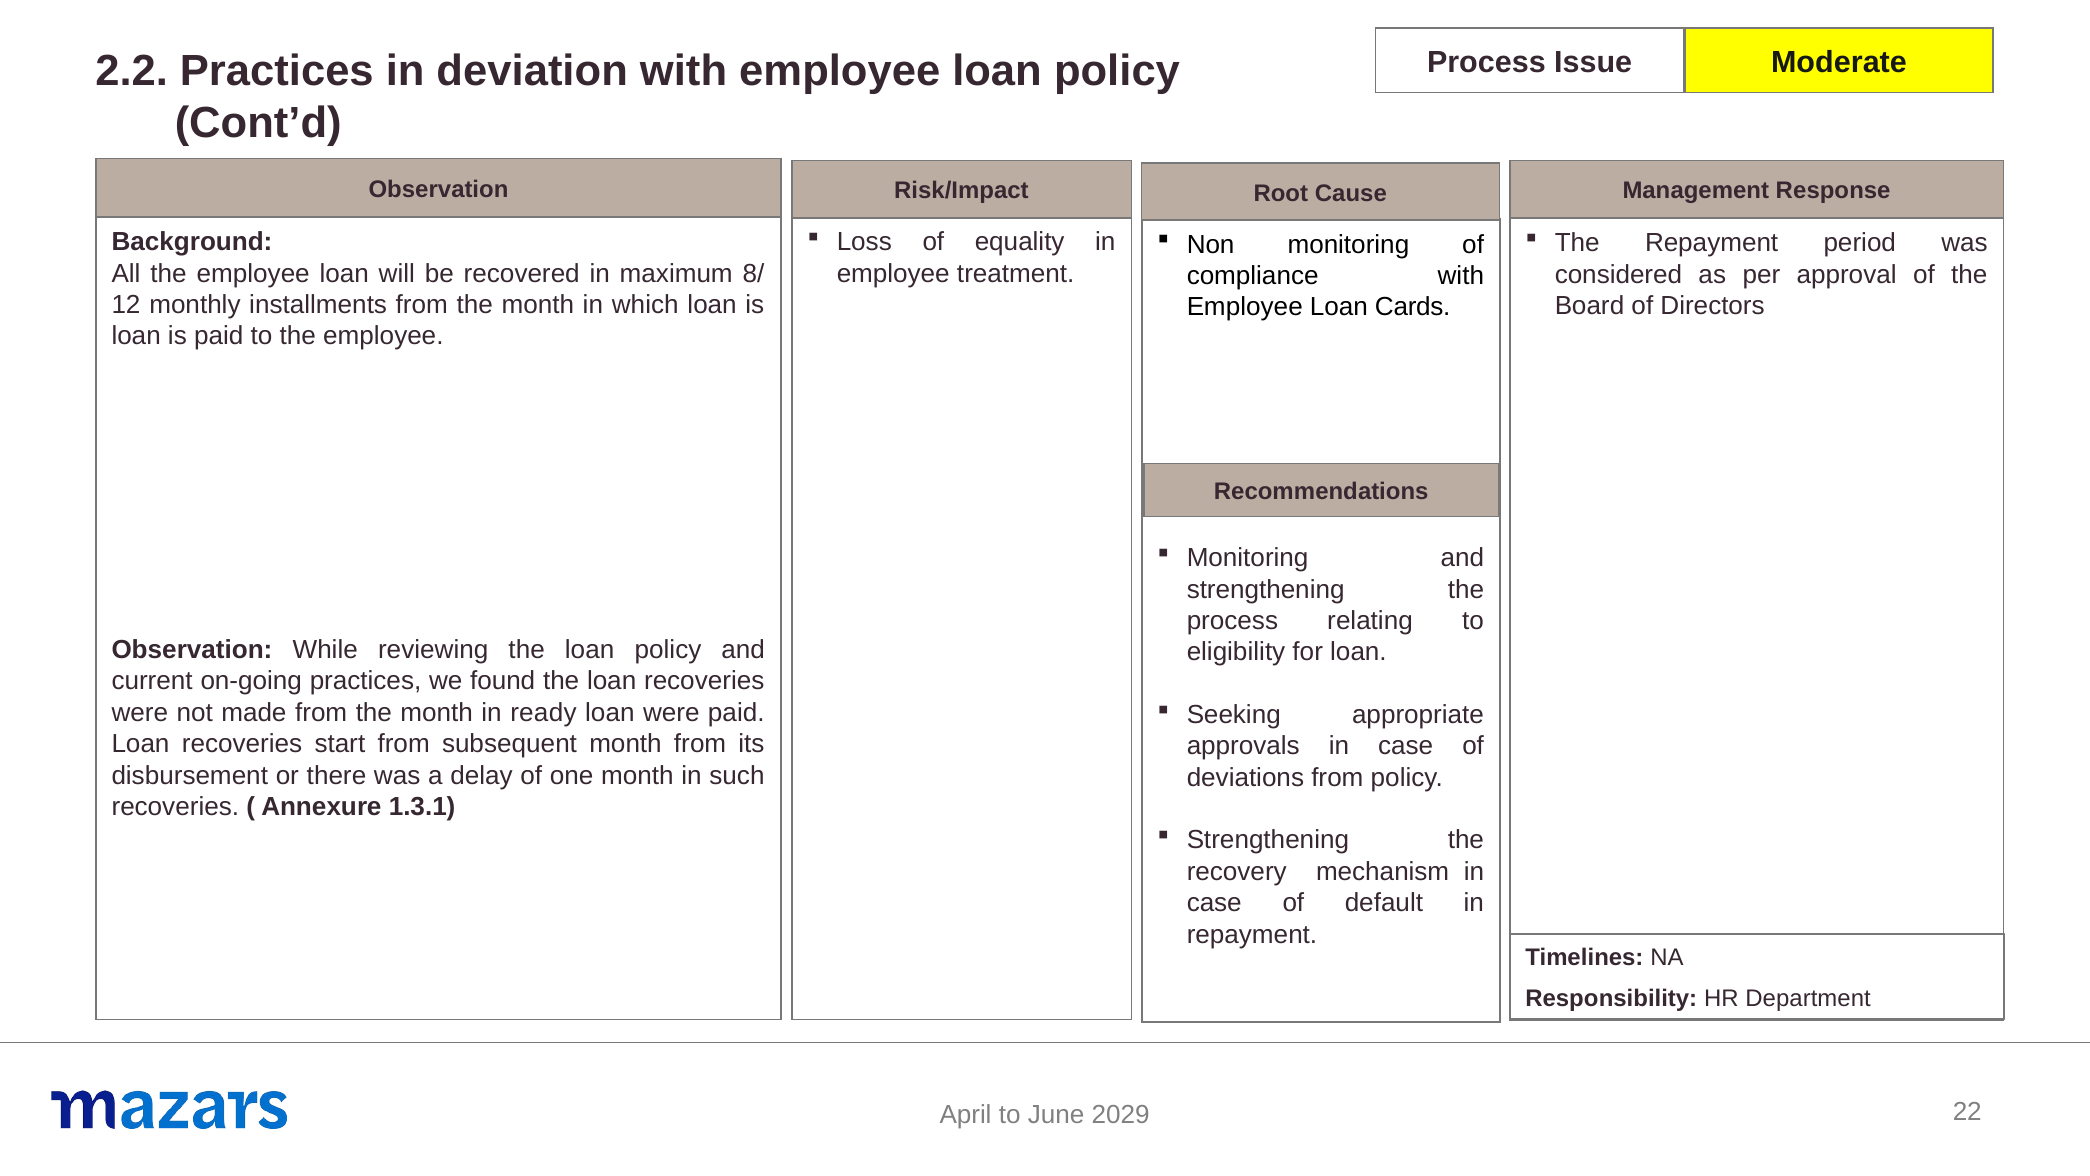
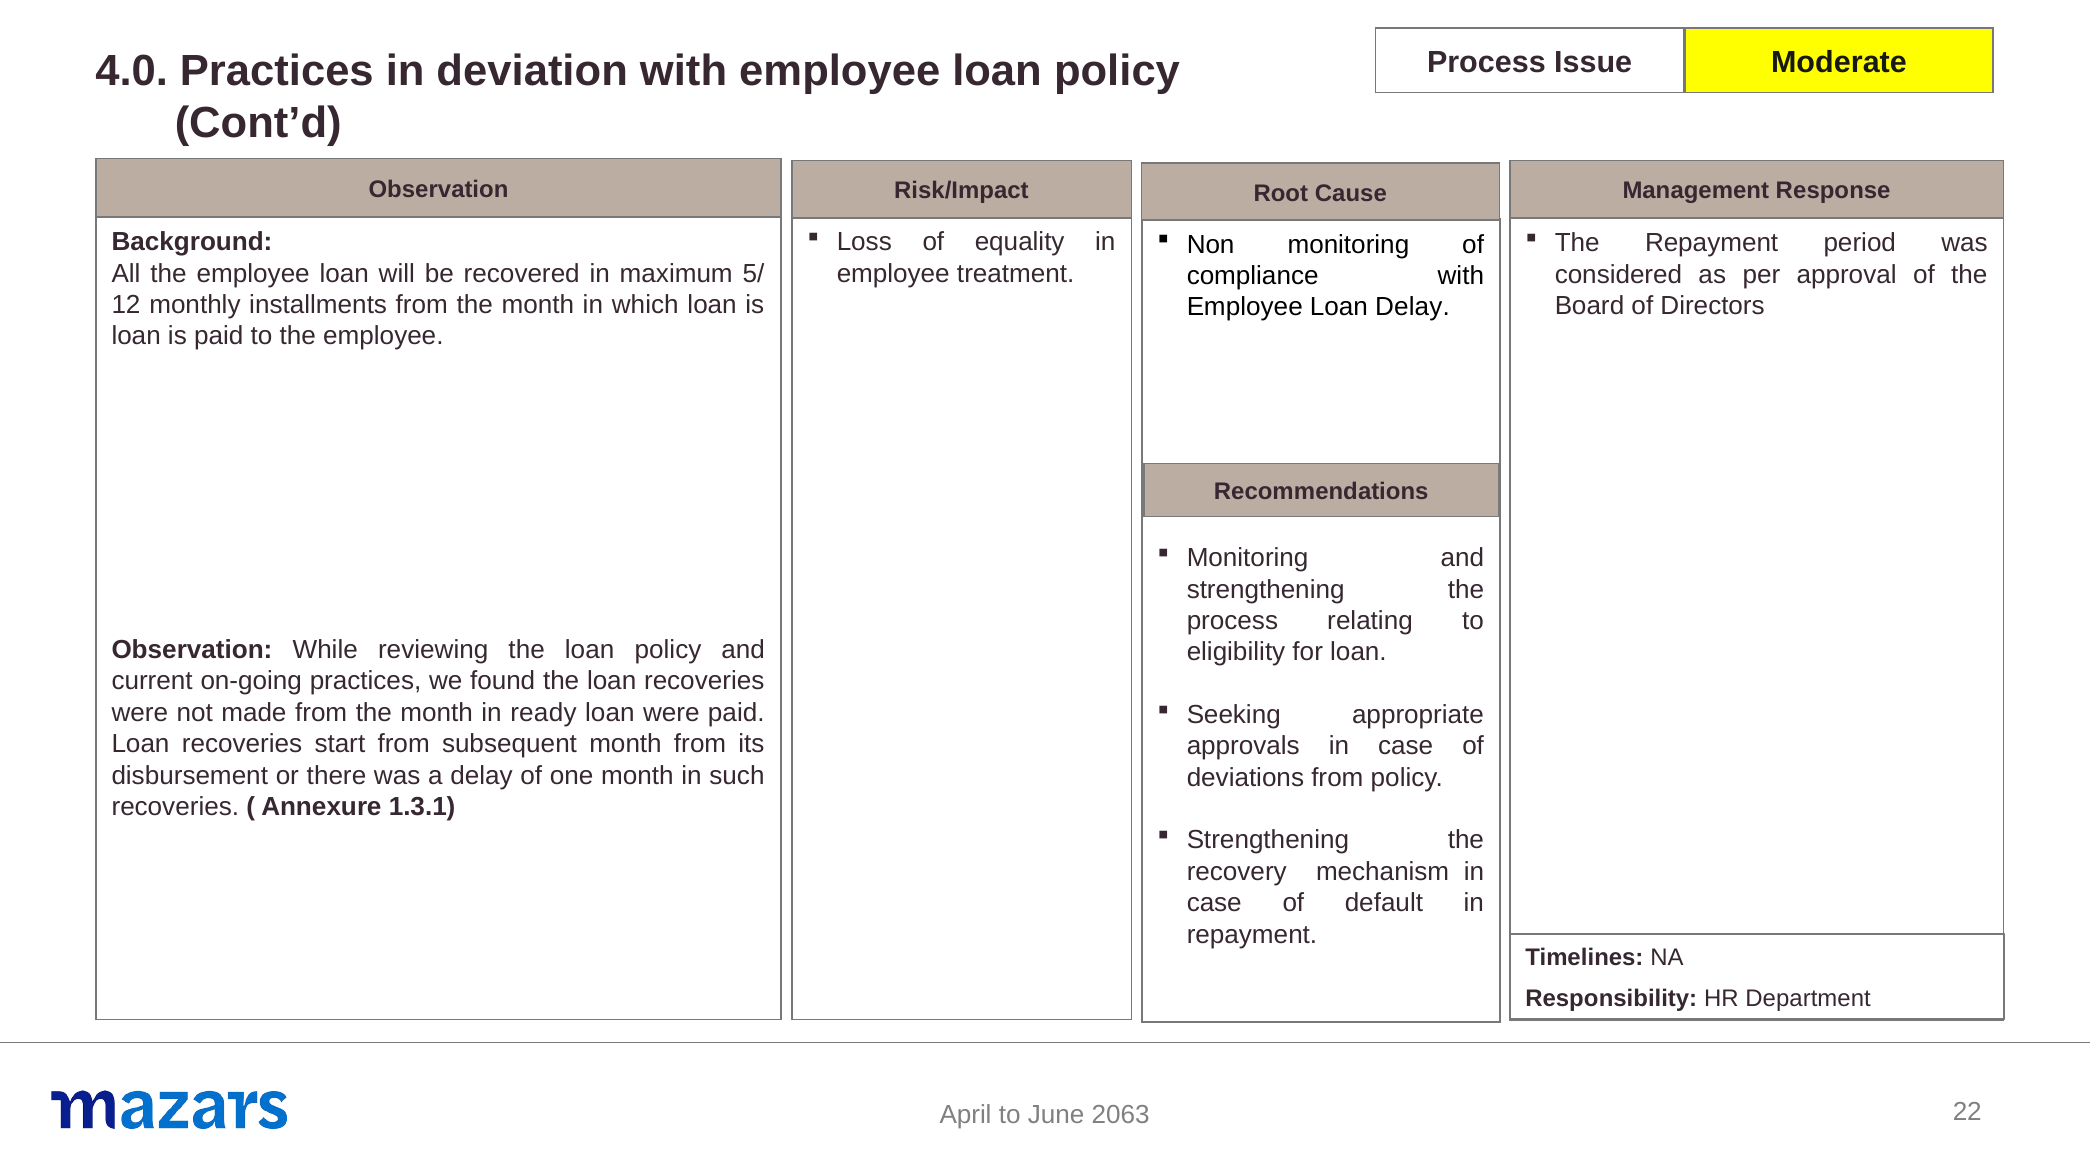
2.2: 2.2 -> 4.0
8/: 8/ -> 5/
Loan Cards: Cards -> Delay
2029: 2029 -> 2063
